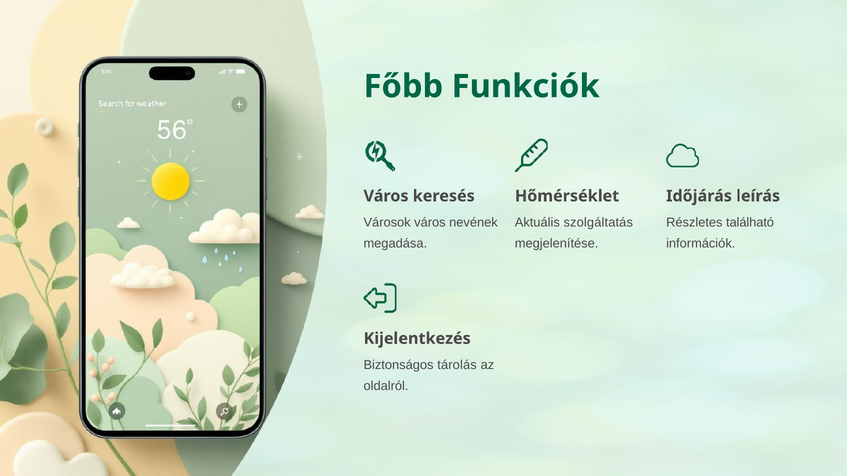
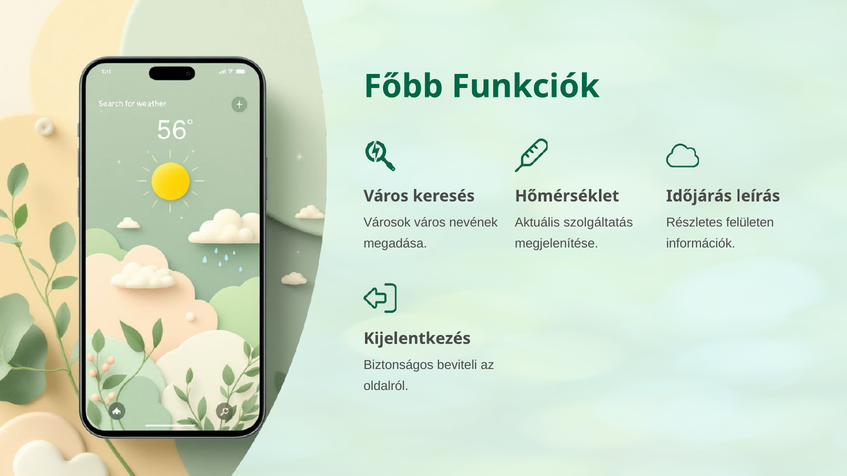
található: található -> felületen
tárolás: tárolás -> beviteli
